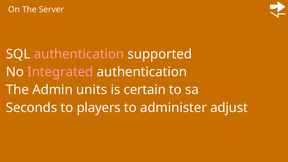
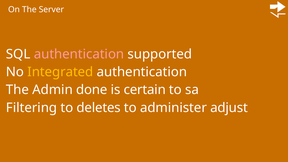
Integrated colour: pink -> yellow
units: units -> done
Seconds: Seconds -> Filtering
players: players -> deletes
